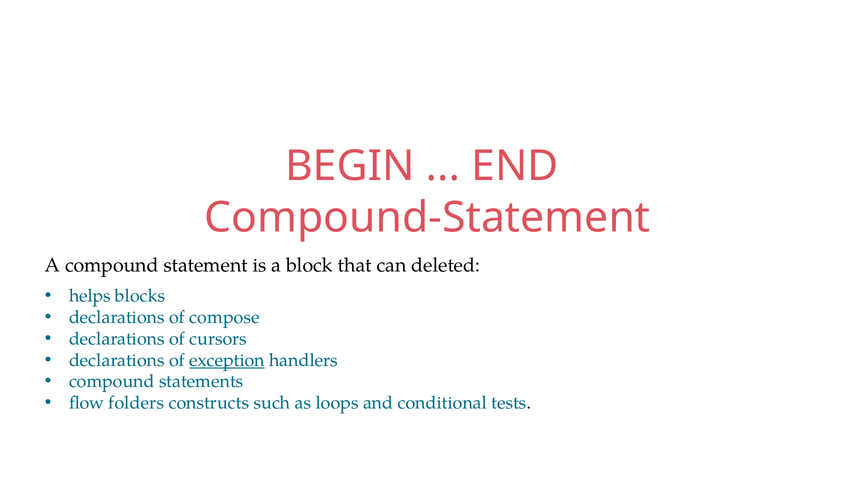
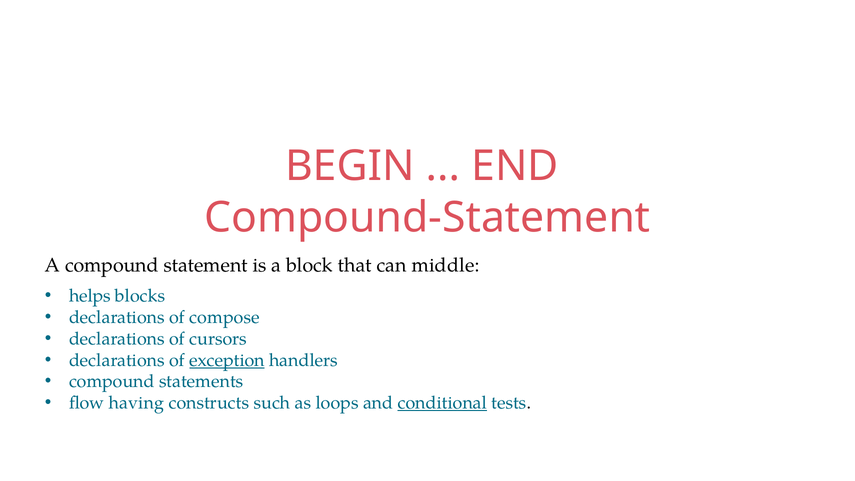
deleted: deleted -> middle
folders: folders -> having
conditional underline: none -> present
